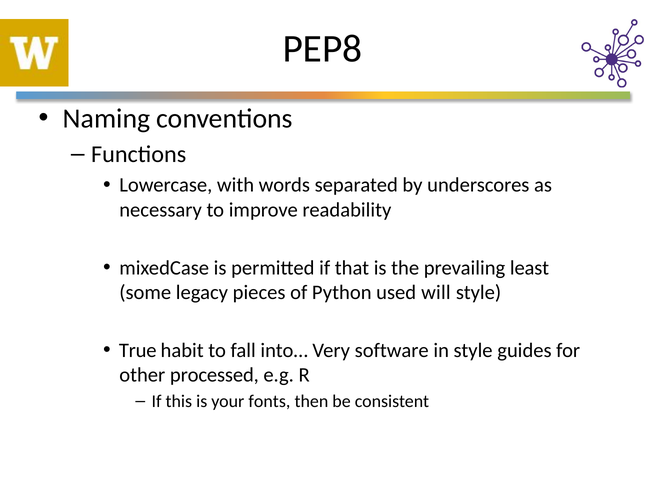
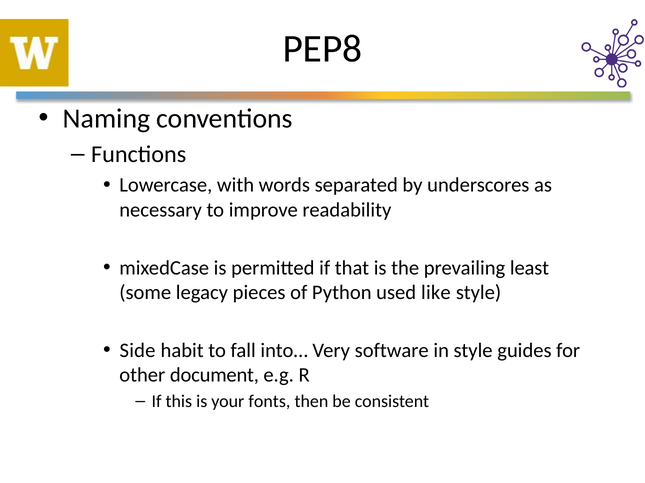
will: will -> like
True: True -> Side
processed: processed -> document
